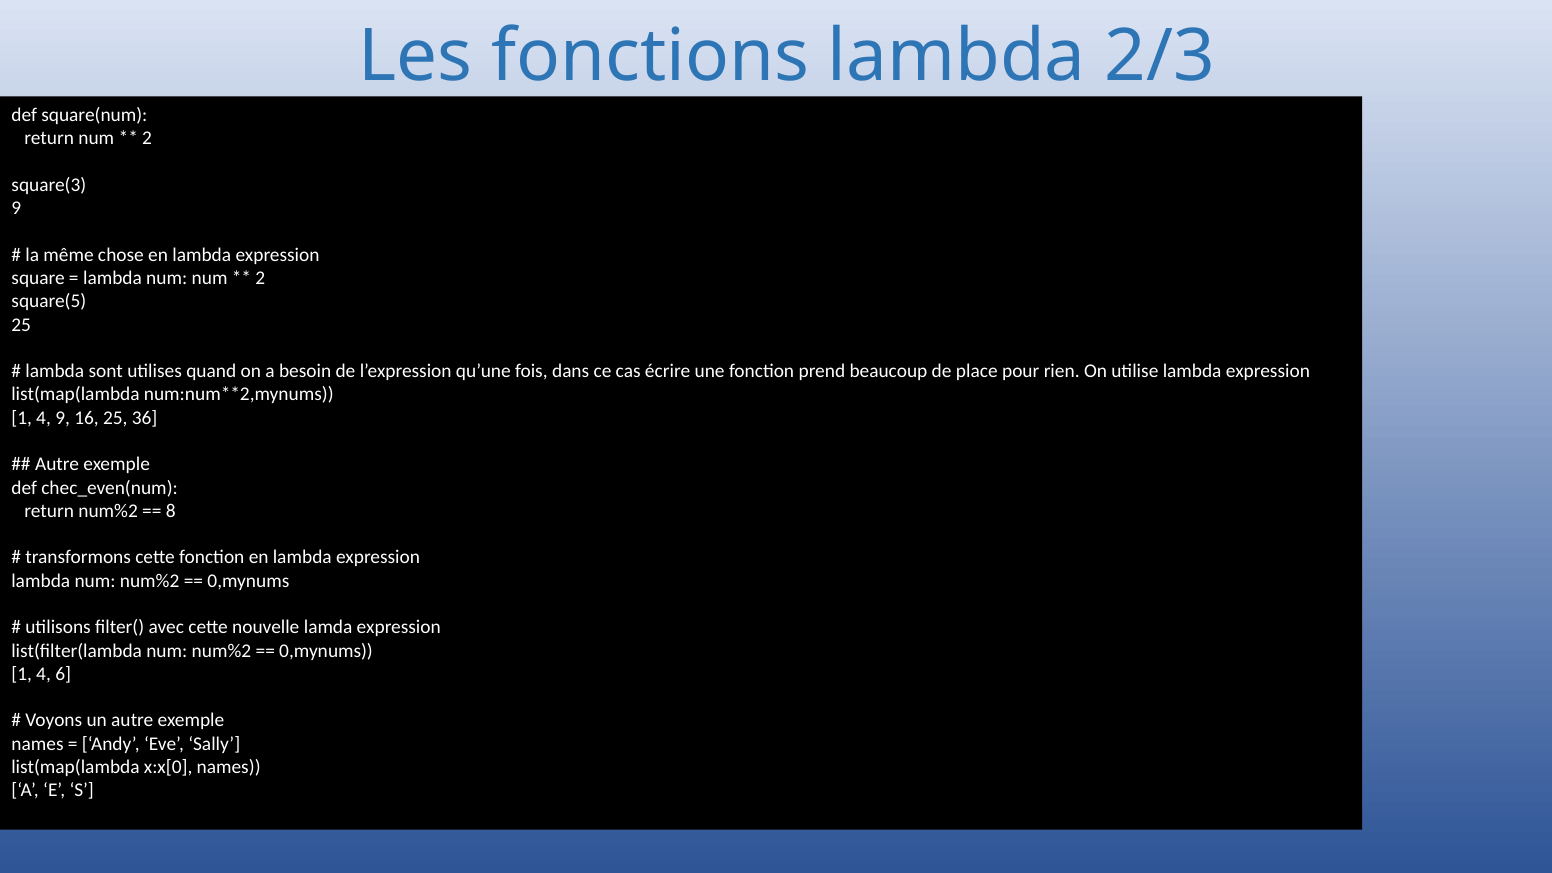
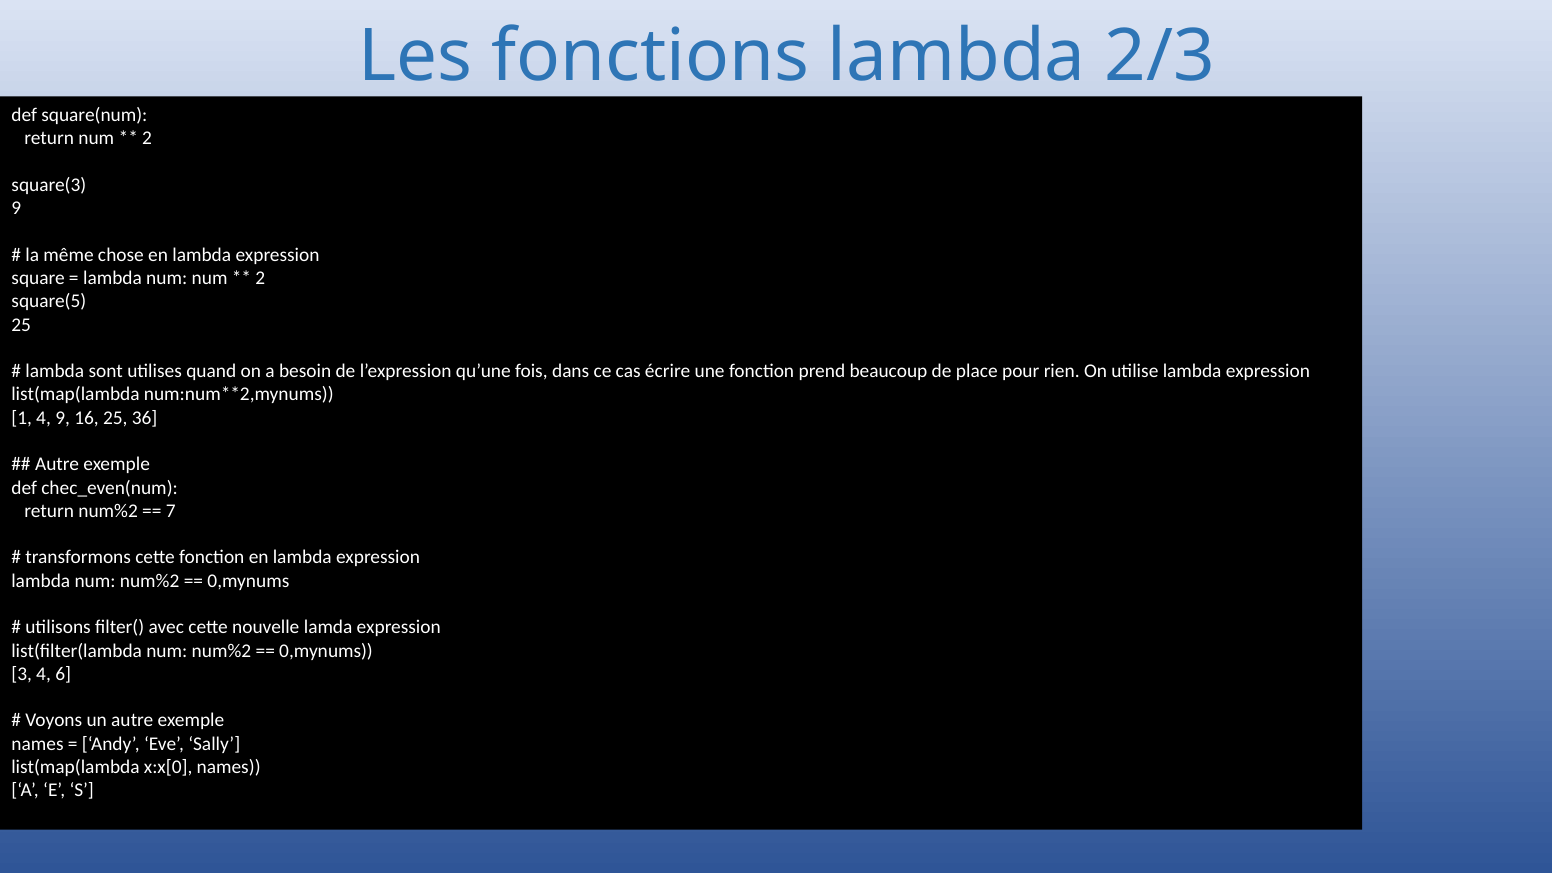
8: 8 -> 7
1 at (22, 674): 1 -> 3
